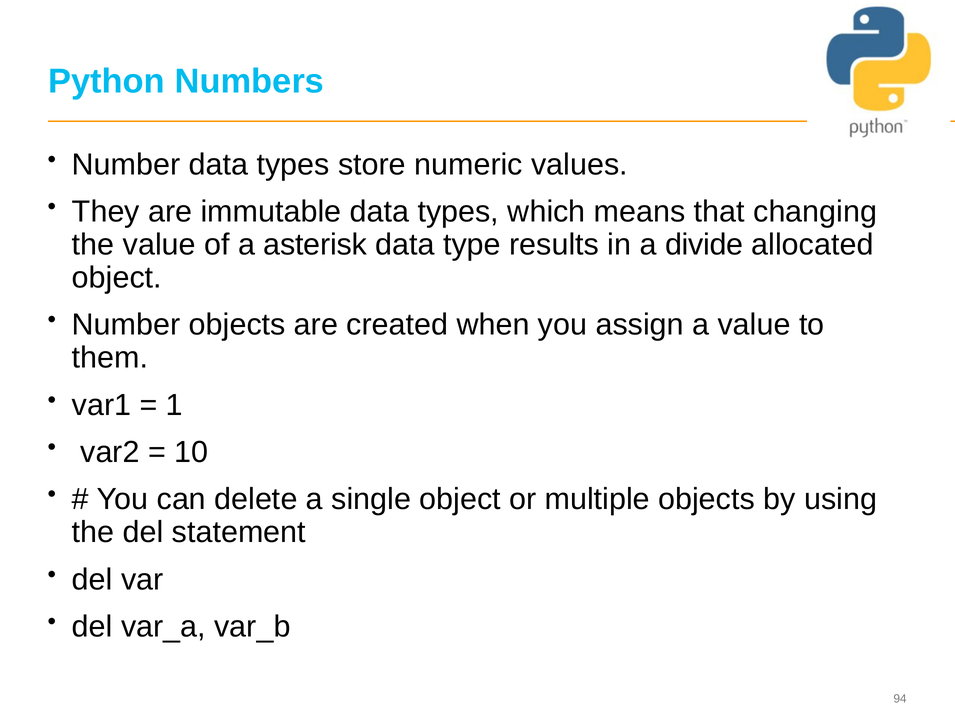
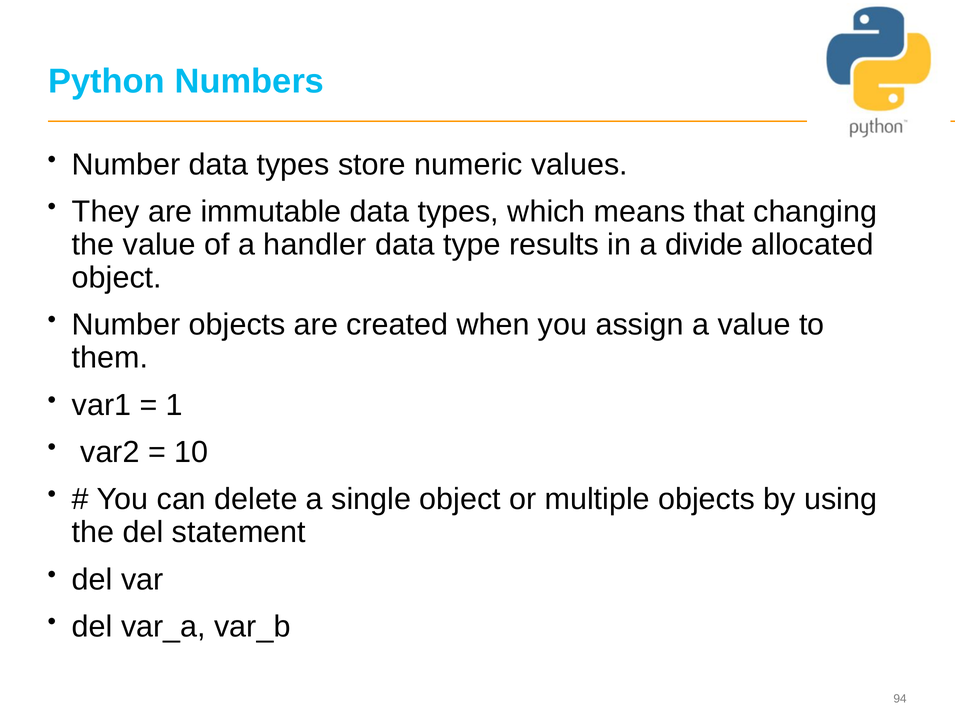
asterisk: asterisk -> handler
